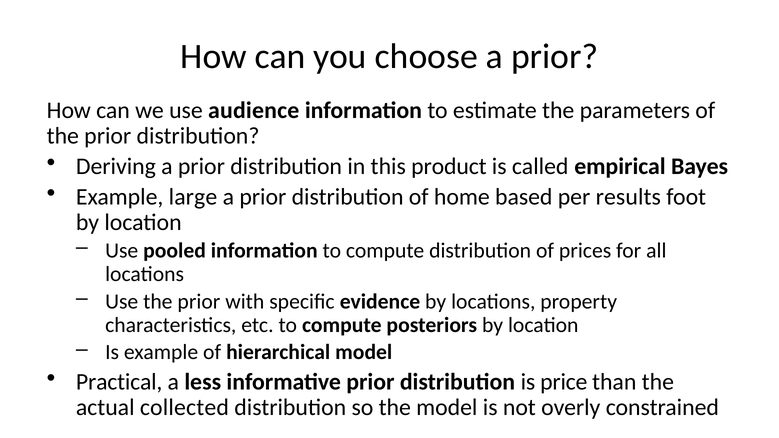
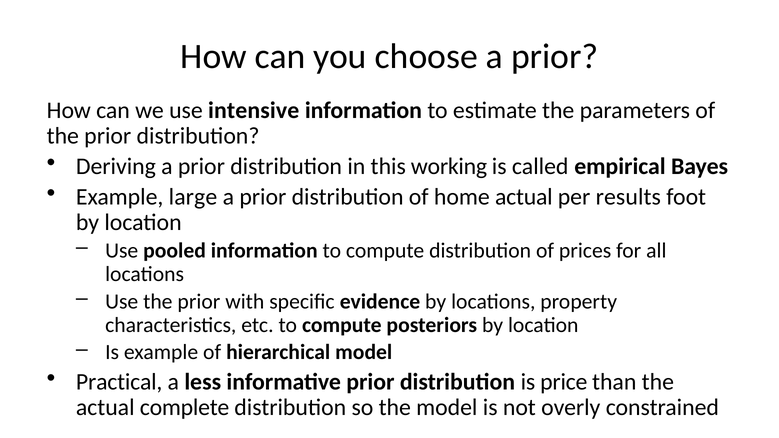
audience: audience -> intensive
product: product -> working
home based: based -> actual
collected: collected -> complete
